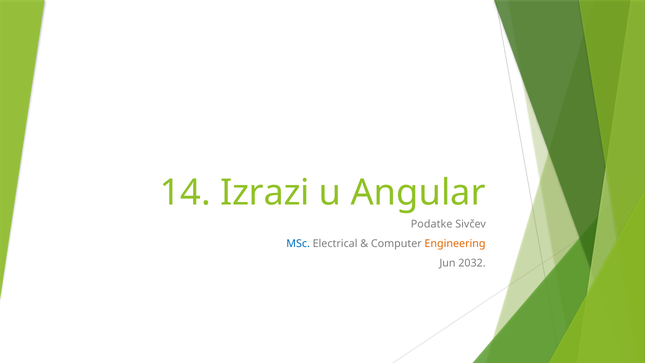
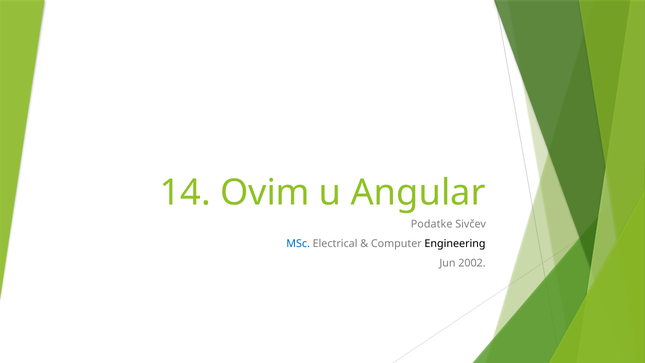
Izrazi: Izrazi -> Ovim
Engineering colour: orange -> black
2032: 2032 -> 2002
